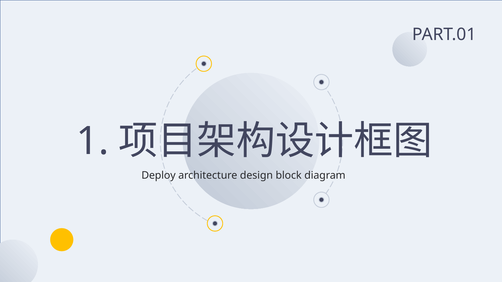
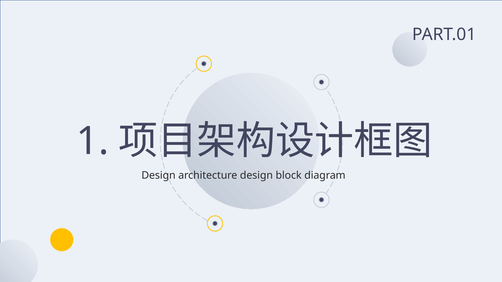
Deploy at (159, 175): Deploy -> Design
